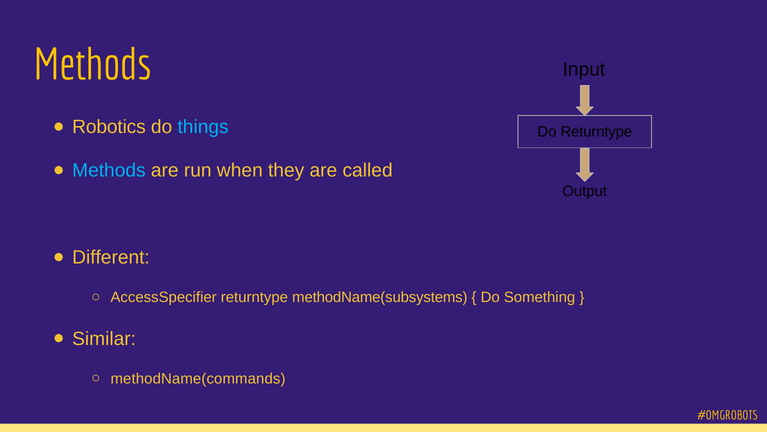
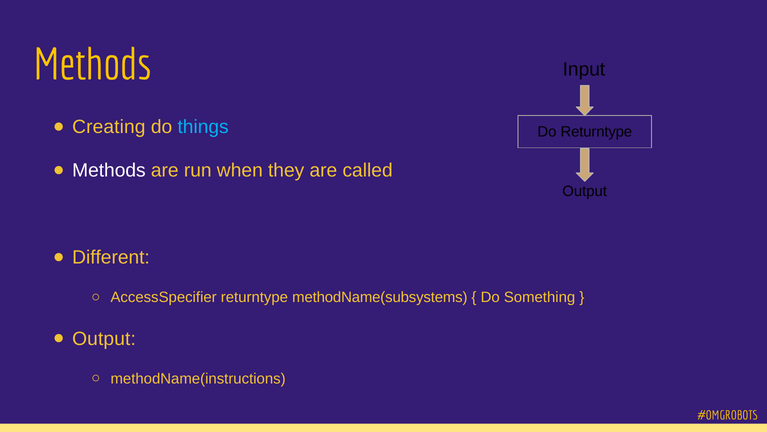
Robotics: Robotics -> Creating
Methods at (109, 170) colour: light blue -> white
Similar at (104, 338): Similar -> Output
methodName(commands: methodName(commands -> methodName(instructions
